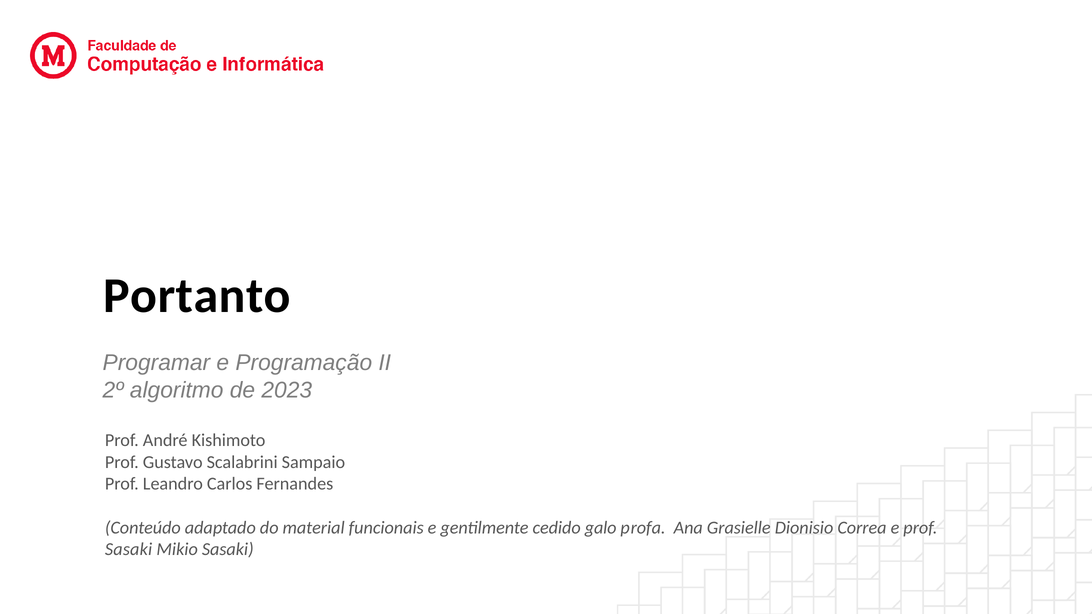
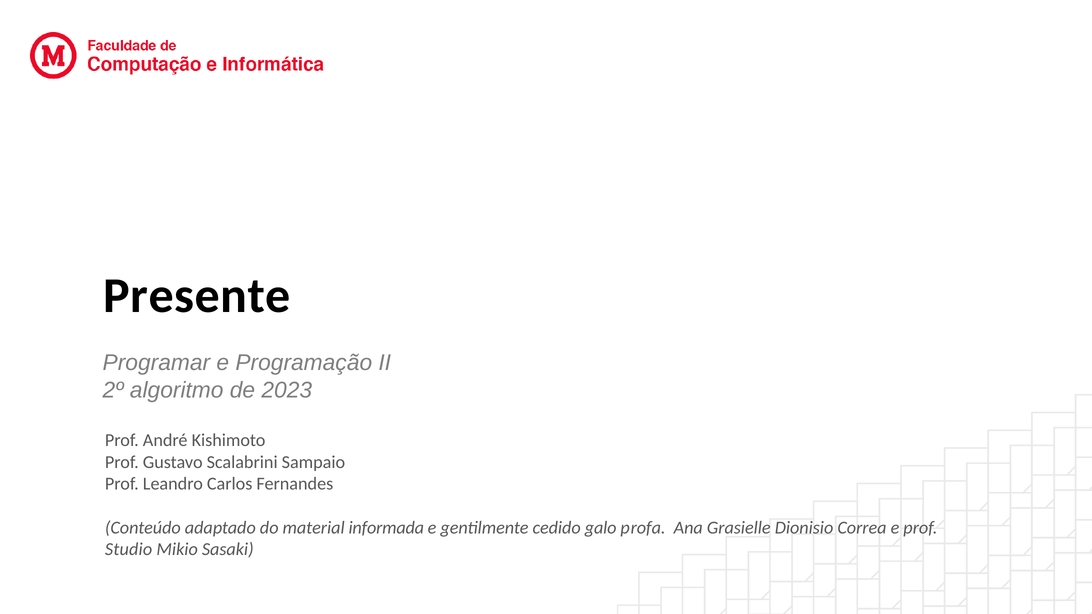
Portanto: Portanto -> Presente
funcionais: funcionais -> informada
Sasaki at (129, 550): Sasaki -> Studio
